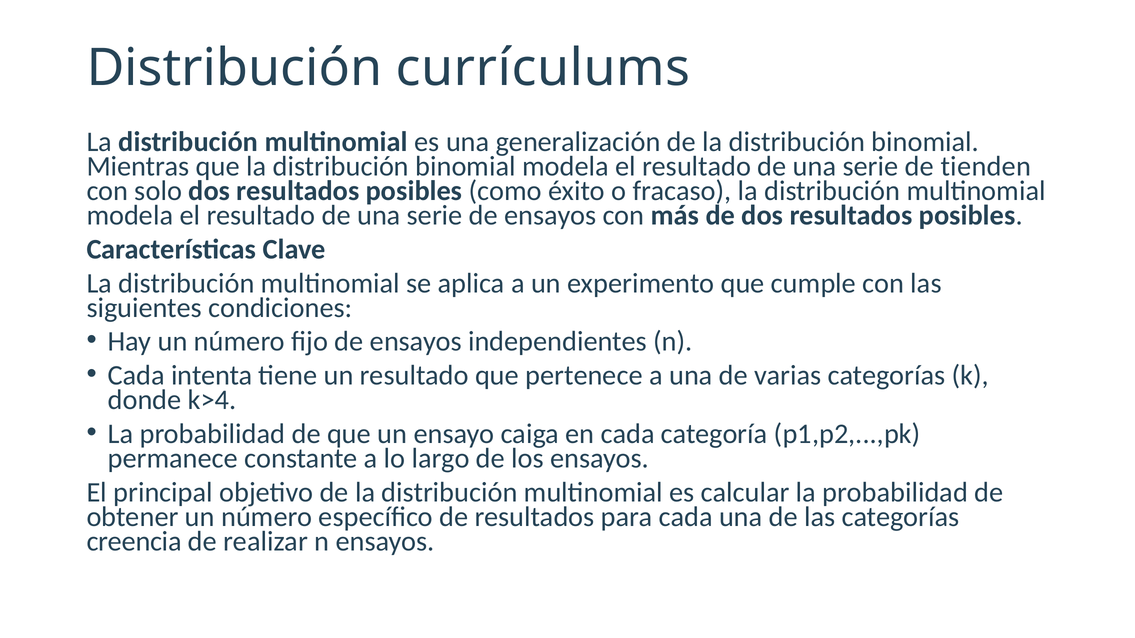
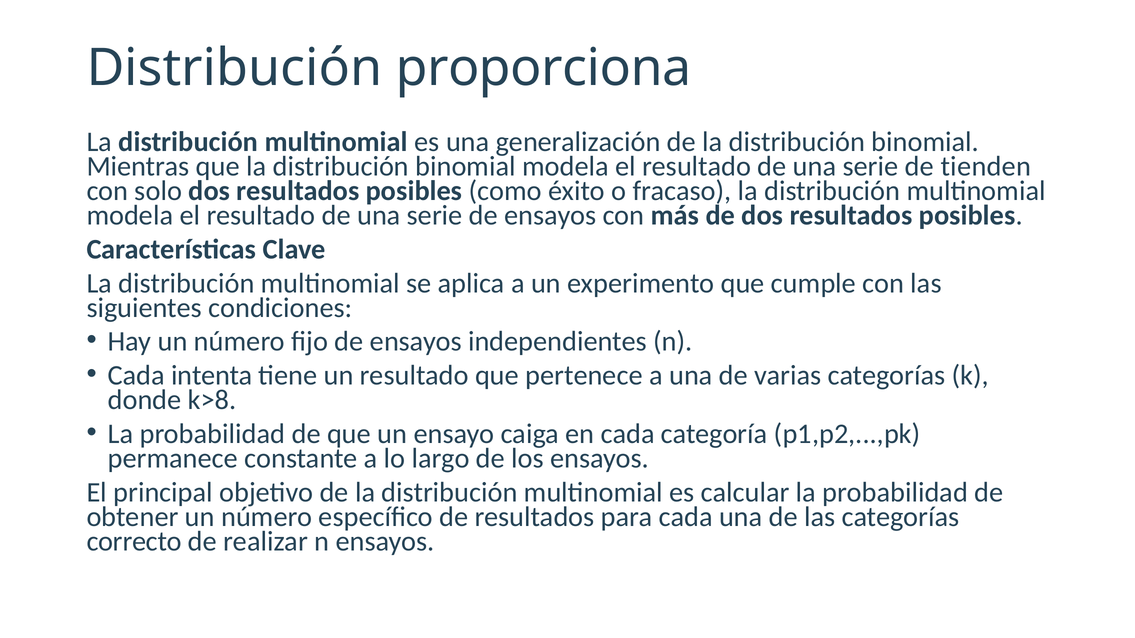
currículums: currículums -> proporciona
k>4: k>4 -> k>8
creencia: creencia -> correcto
